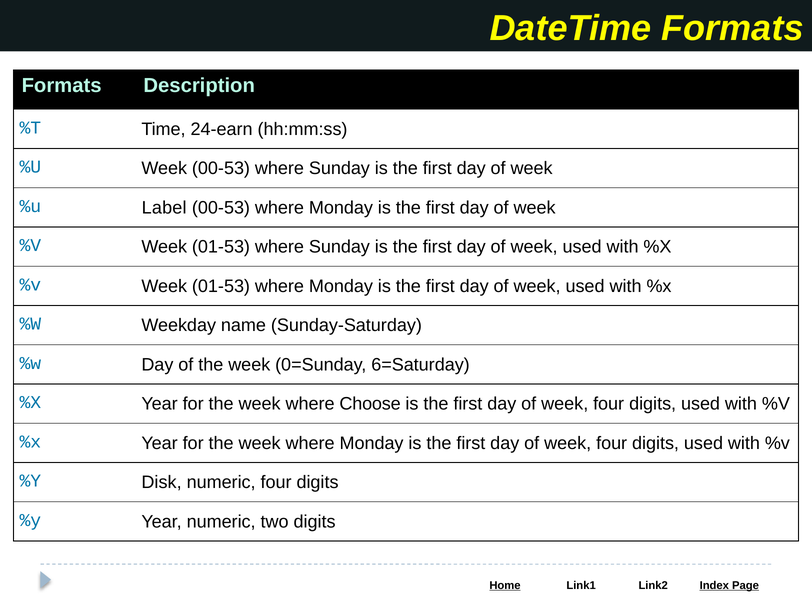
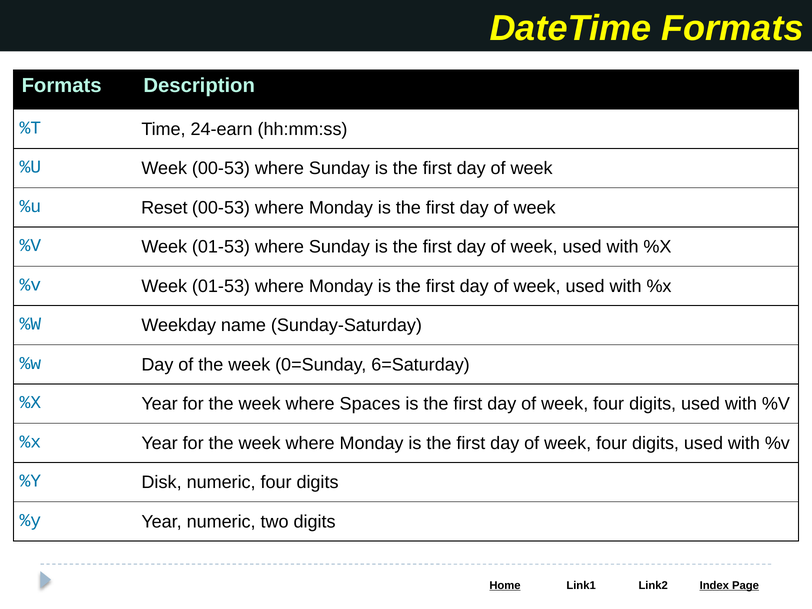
Label: Label -> Reset
Choose: Choose -> Spaces
